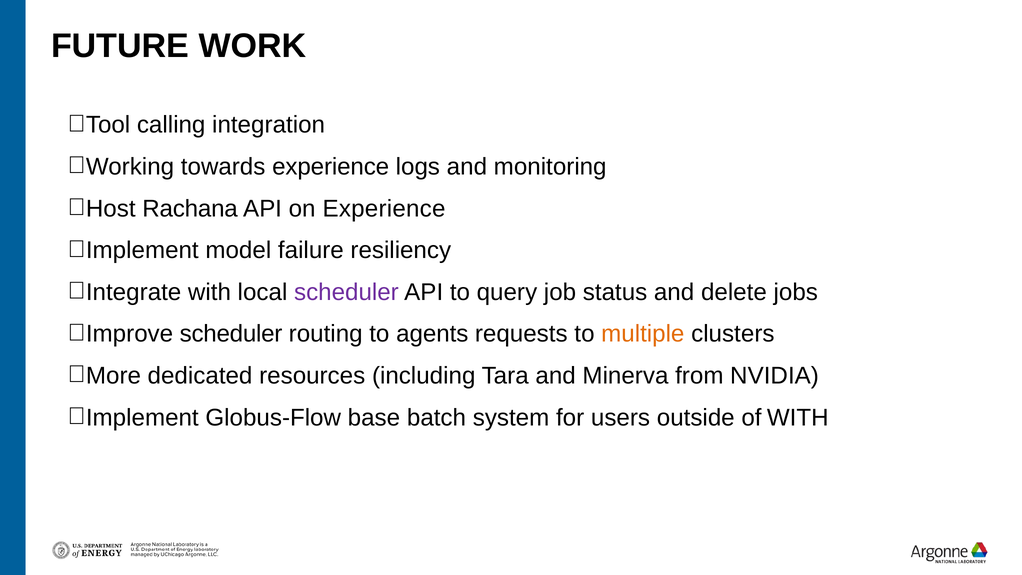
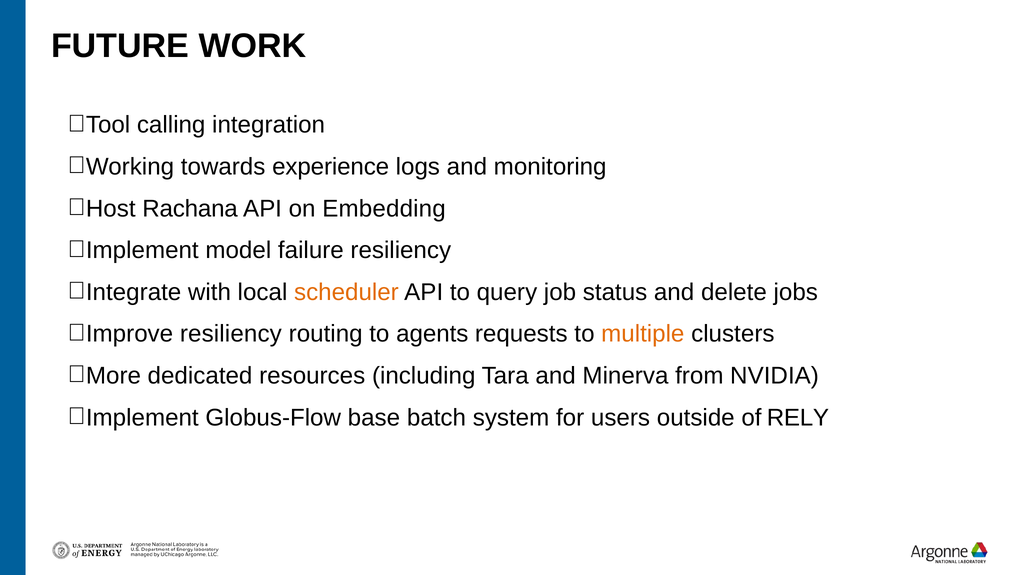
on Experience: Experience -> Embedding
scheduler at (346, 292) colour: purple -> orange
scheduler at (231, 334): scheduler -> resiliency
of WITH: WITH -> RELY
